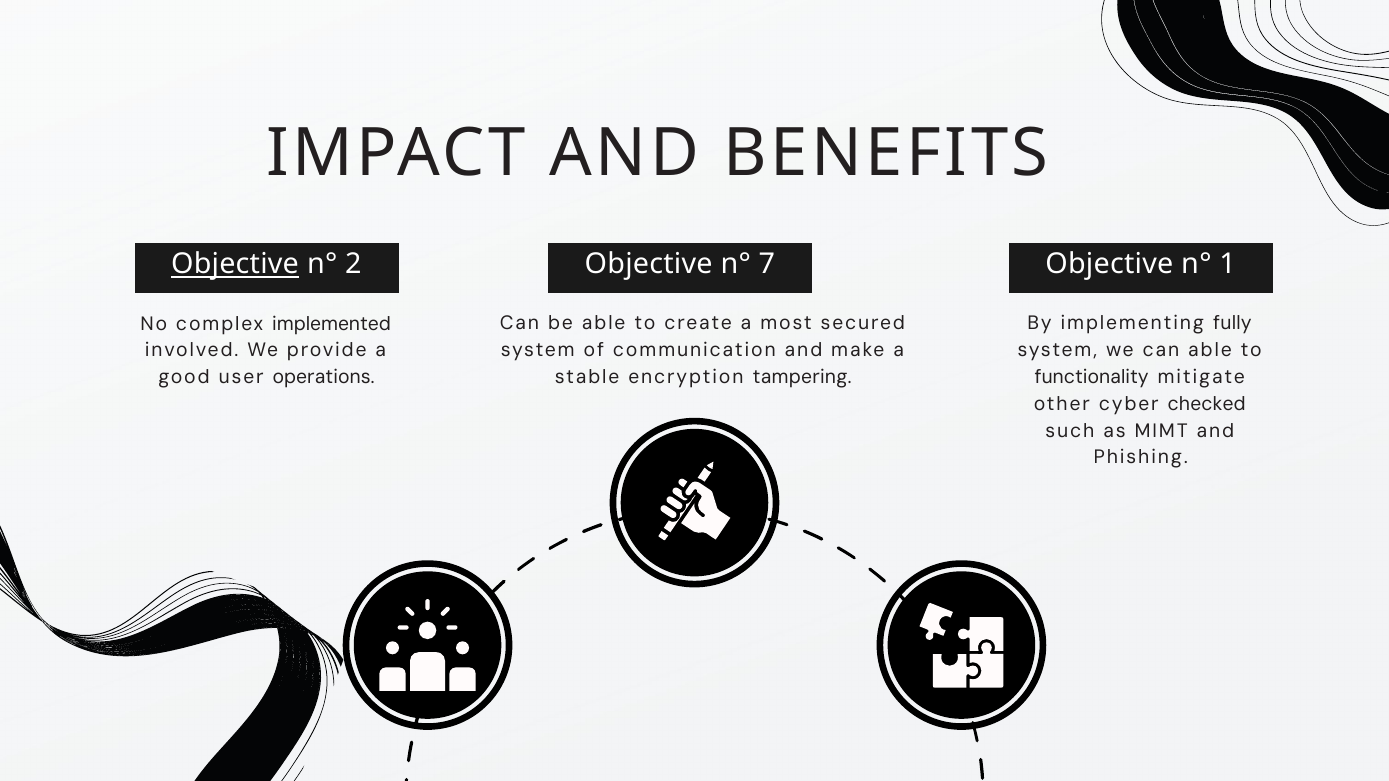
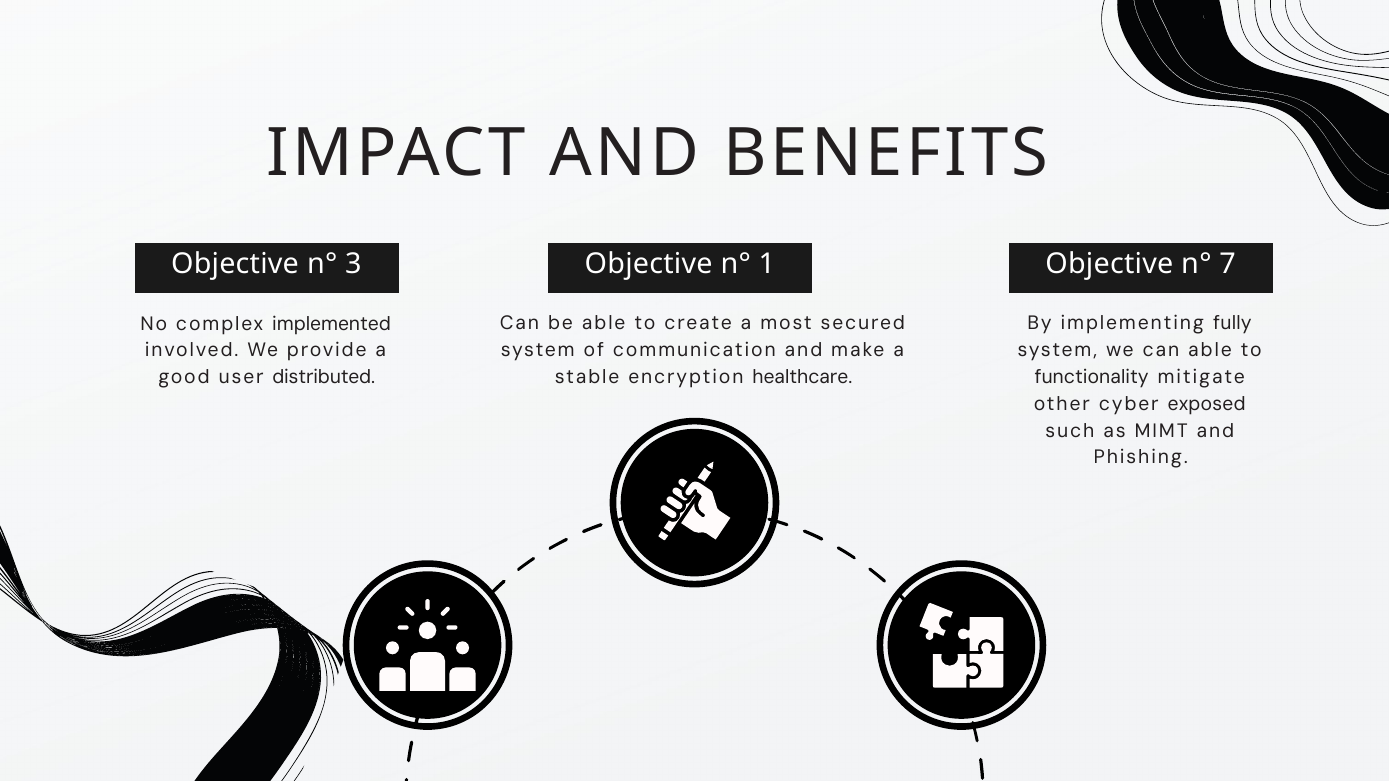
Objective at (235, 264) underline: present -> none
2: 2 -> 3
7: 7 -> 1
1: 1 -> 7
tampering: tampering -> healthcare
operations: operations -> distributed
checked: checked -> exposed
